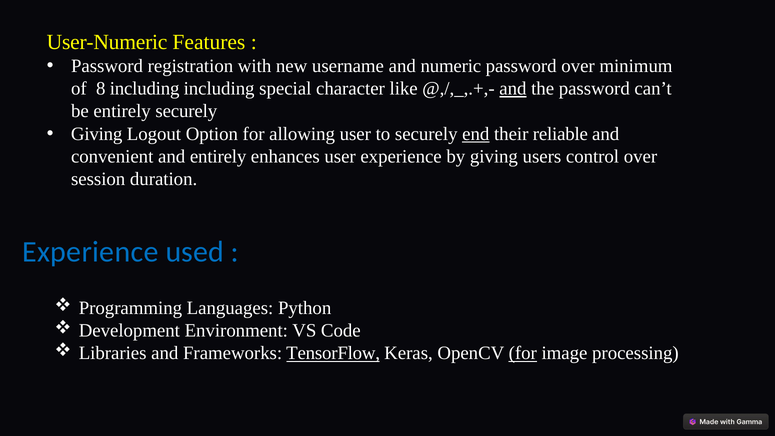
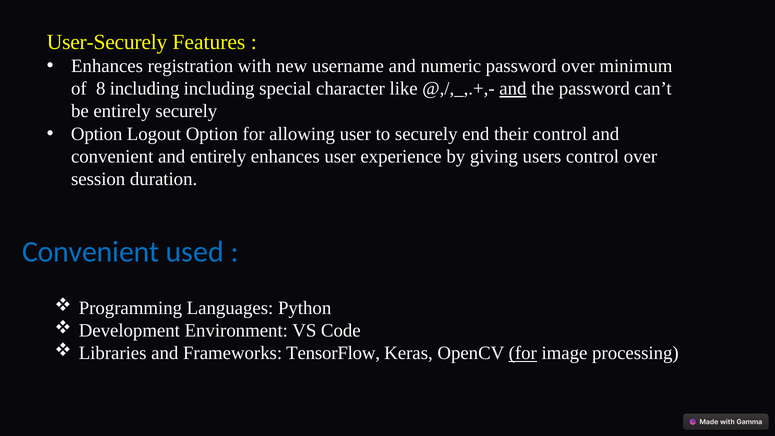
User-Numeric: User-Numeric -> User-Securely
Password at (107, 66): Password -> Enhances
Giving at (97, 134): Giving -> Option
end underline: present -> none
their reliable: reliable -> control
Experience at (90, 252): Experience -> Convenient
TensorFlow underline: present -> none
